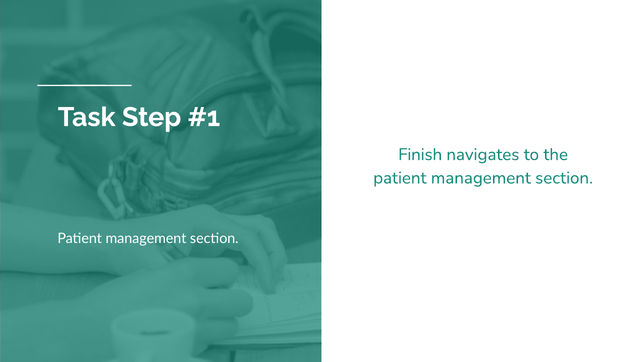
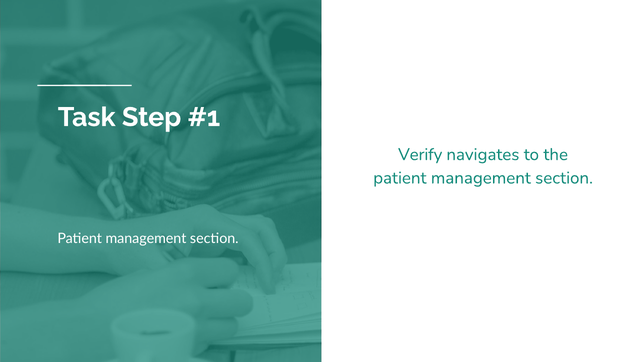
Finish: Finish -> Verify
